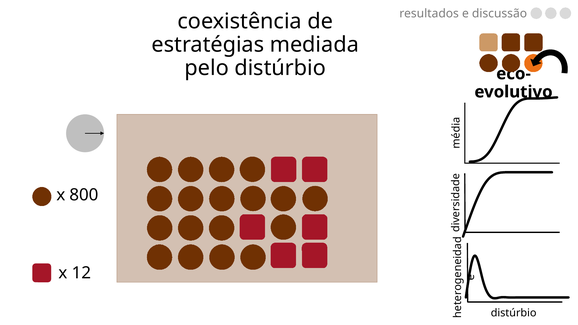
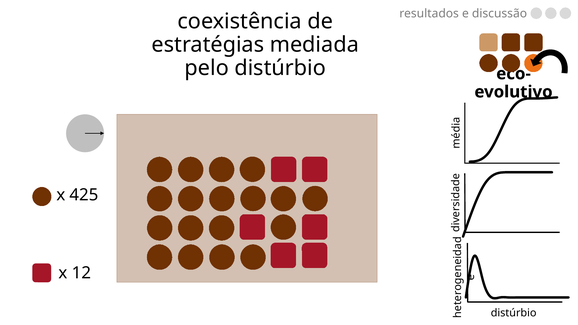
800: 800 -> 425
